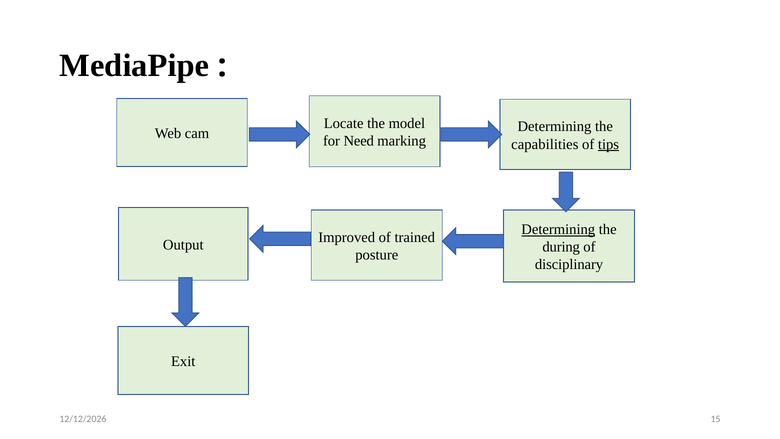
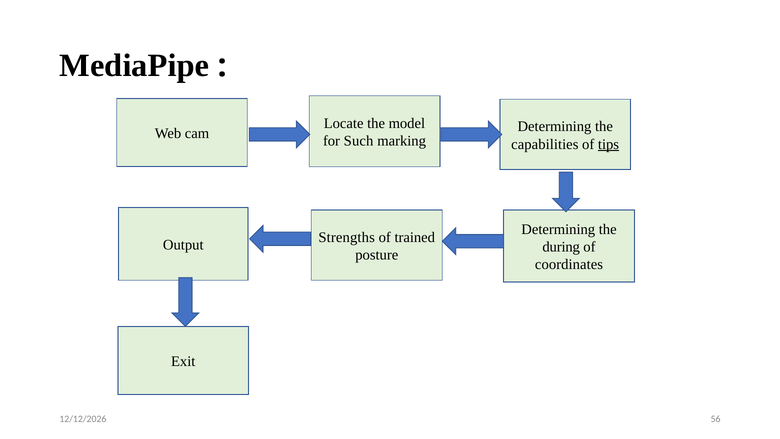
Need: Need -> Such
Determining at (558, 229) underline: present -> none
Improved: Improved -> Strengths
disciplinary: disciplinary -> coordinates
15: 15 -> 56
